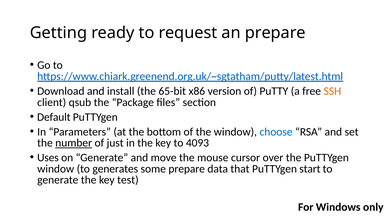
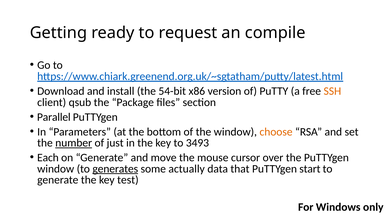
an prepare: prepare -> compile
65-bit: 65-bit -> 54-bit
Default: Default -> Parallel
choose colour: blue -> orange
4093: 4093 -> 3493
Uses: Uses -> Each
generates underline: none -> present
some prepare: prepare -> actually
